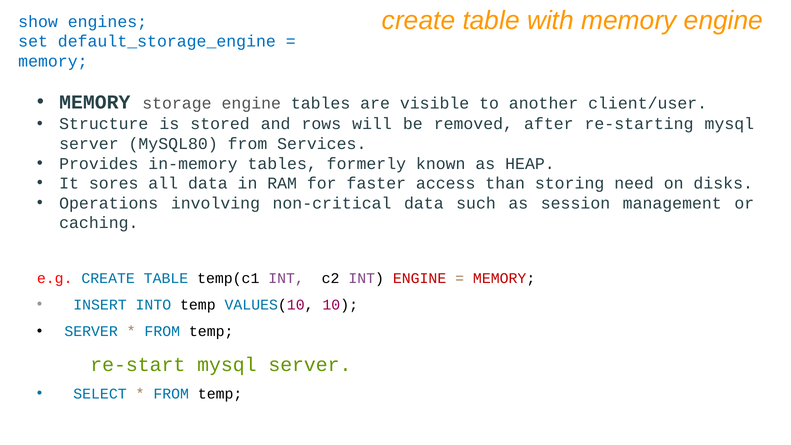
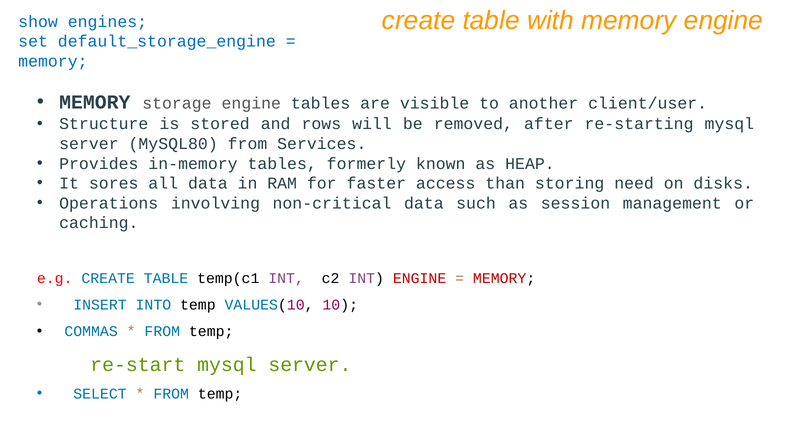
SERVER at (91, 332): SERVER -> COMMAS
